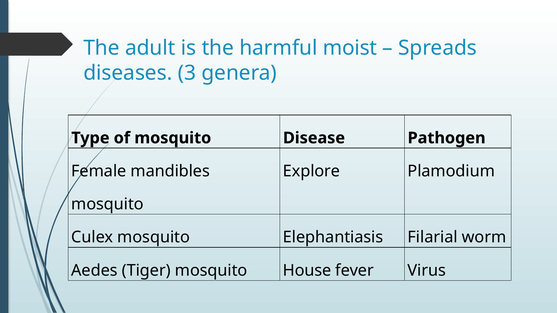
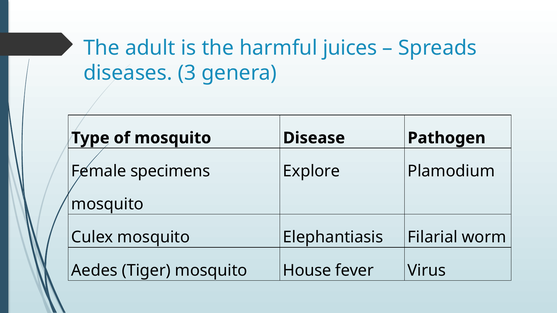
moist: moist -> juices
mandibles: mandibles -> specimens
